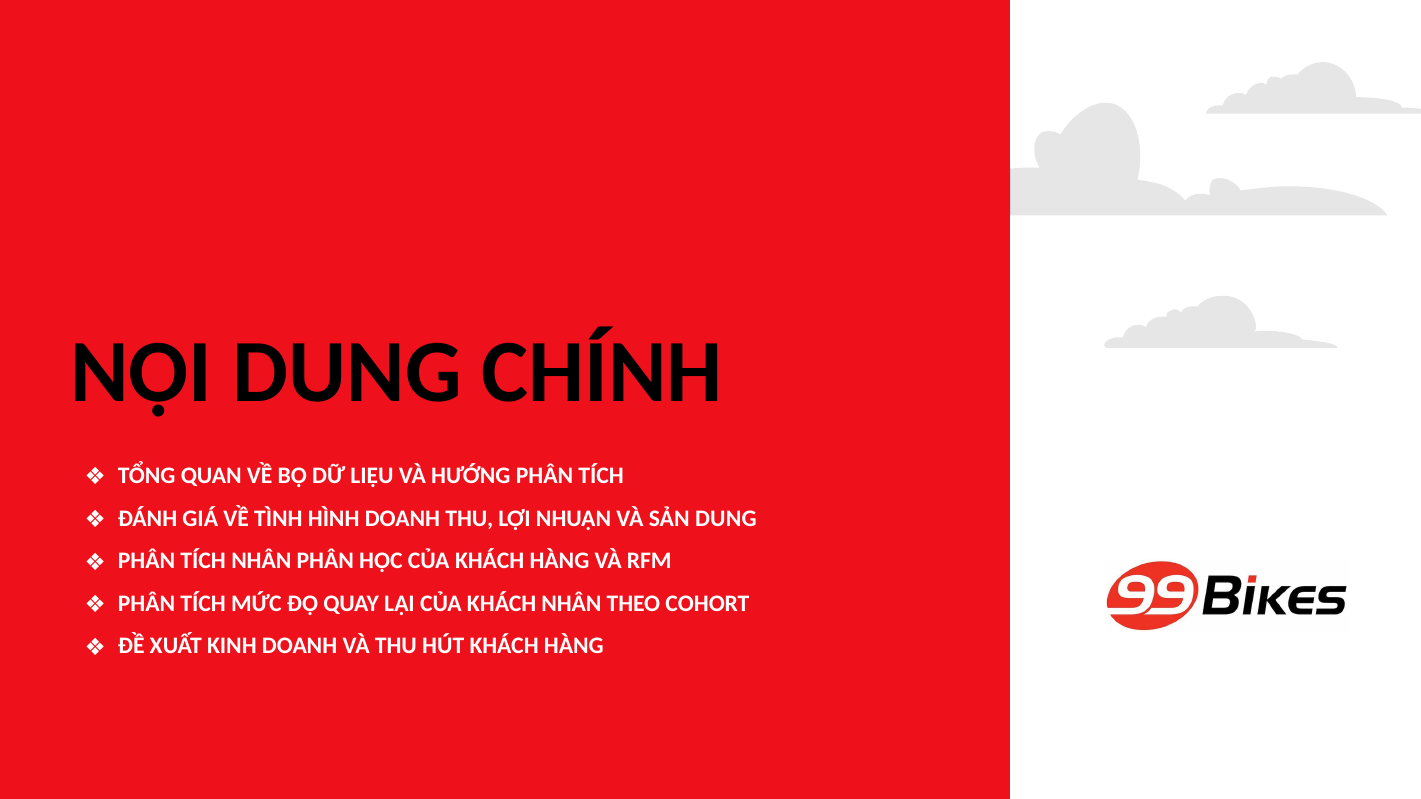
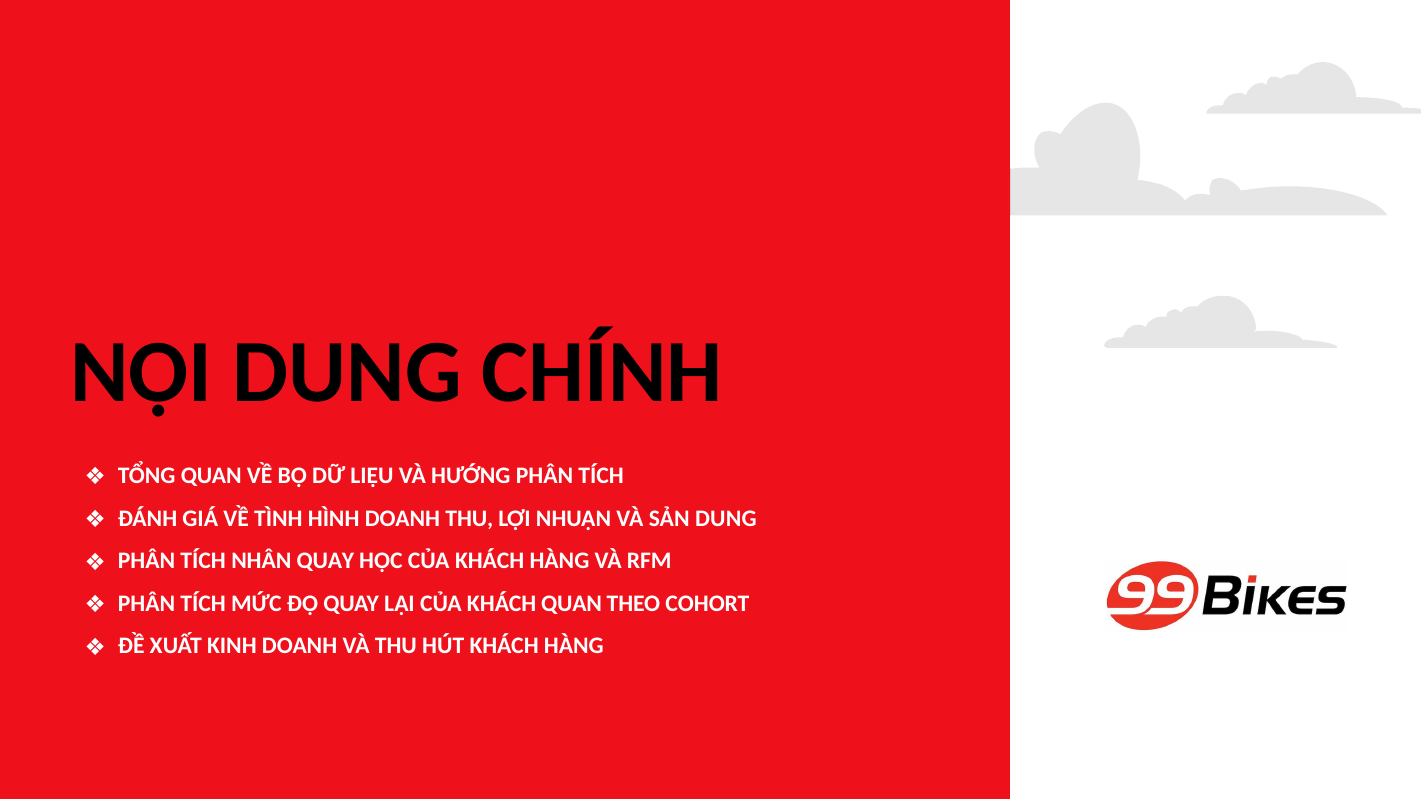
NHÂN PHÂN: PHÂN -> QUAY
KHÁCH NHÂN: NHÂN -> QUAN
